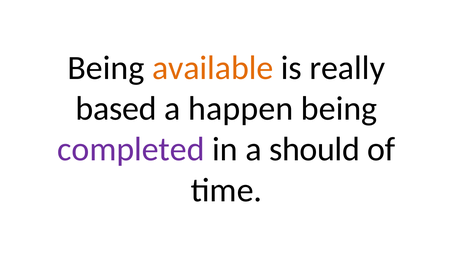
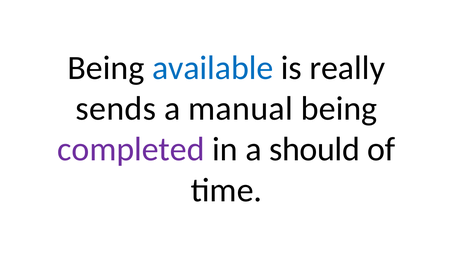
available colour: orange -> blue
based: based -> sends
happen: happen -> manual
